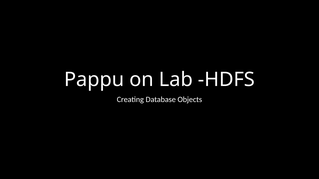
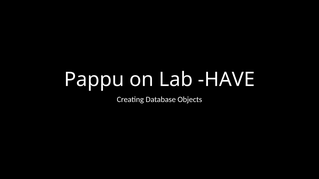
HDFS: HDFS -> HAVE
